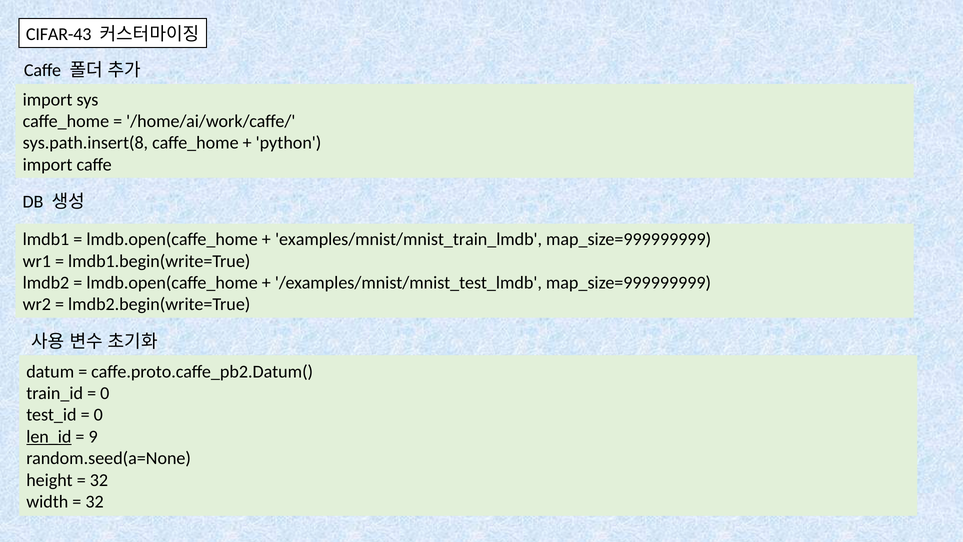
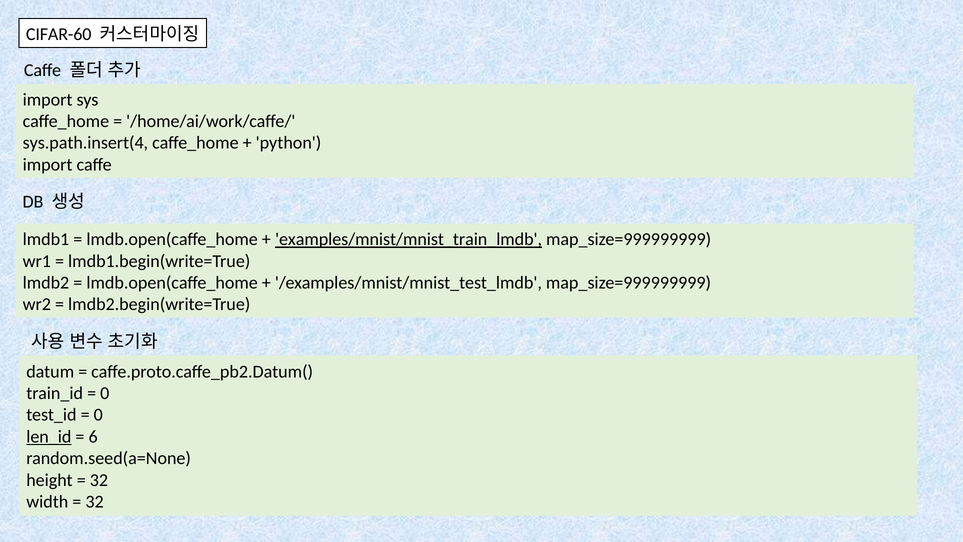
CIFAR-43: CIFAR-43 -> CIFAR-60
sys.path.insert(8: sys.path.insert(8 -> sys.path.insert(4
examples/mnist/mnist_train_lmdb underline: none -> present
9: 9 -> 6
